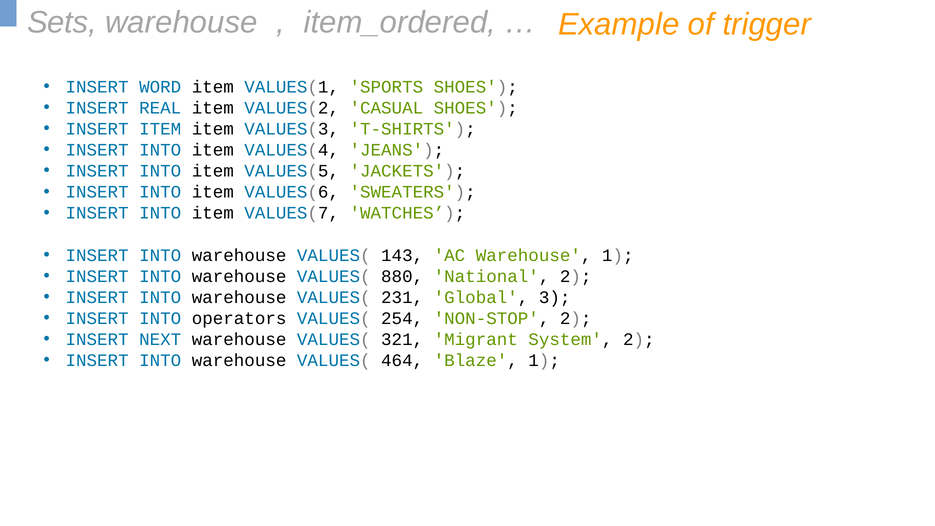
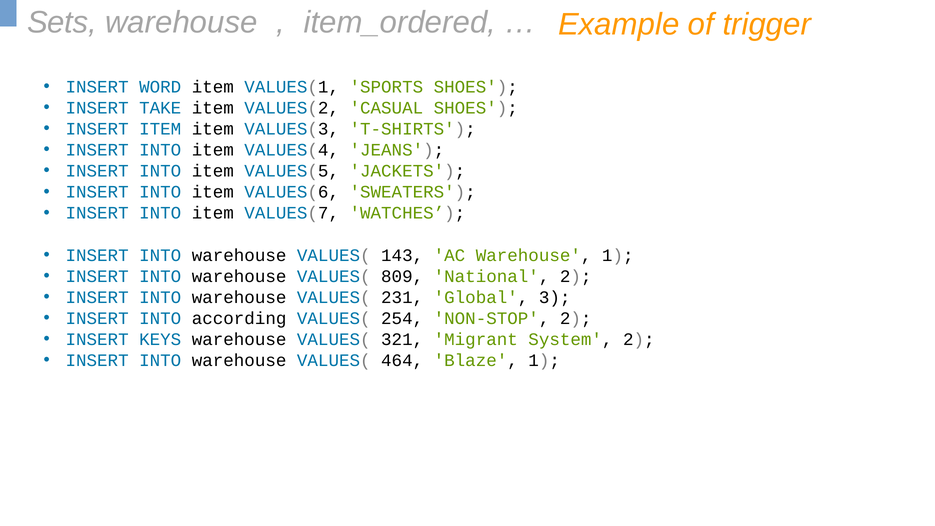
REAL: REAL -> TAKE
880: 880 -> 809
operators: operators -> according
NEXT: NEXT -> KEYS
